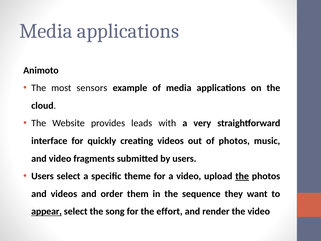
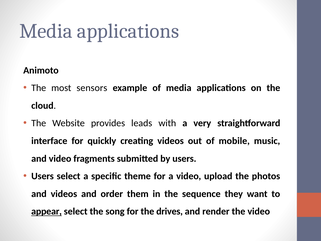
of photos: photos -> mobile
the at (242, 176) underline: present -> none
effort: effort -> drives
